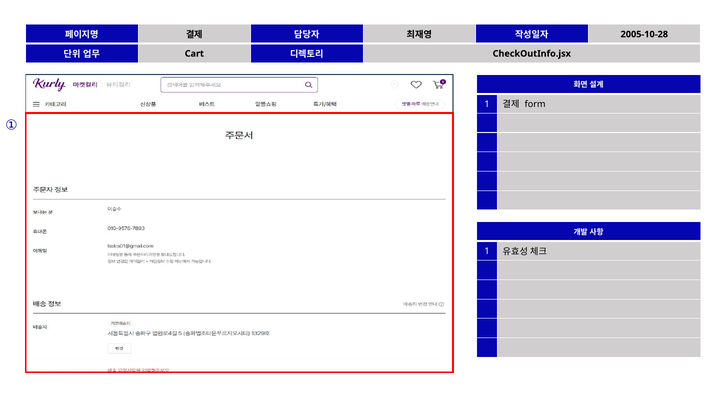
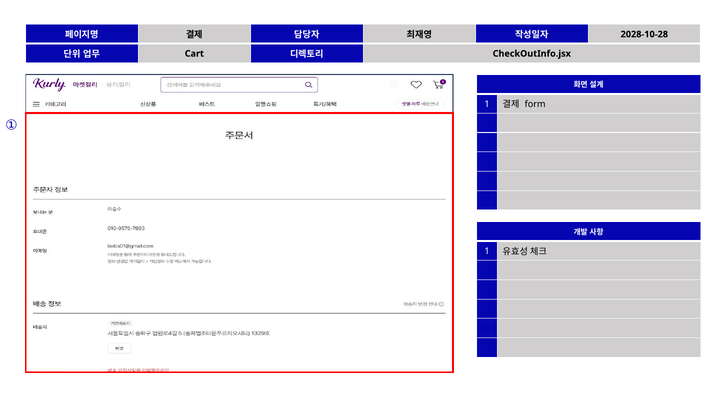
2005-10-28: 2005-10-28 -> 2028-10-28
